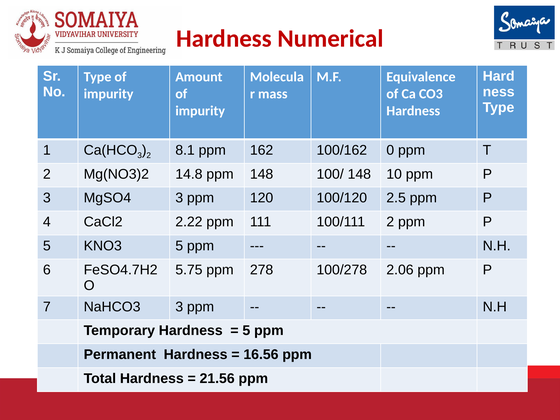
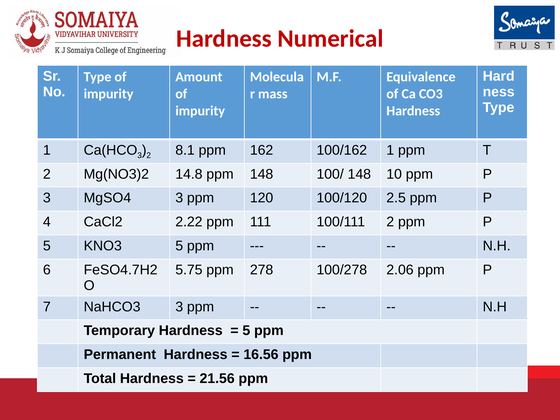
100/162 0: 0 -> 1
